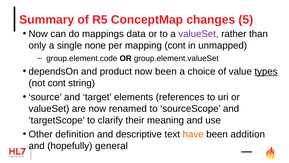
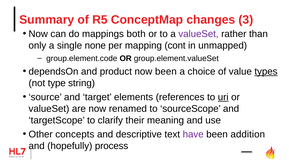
5: 5 -> 3
data: data -> both
not cont: cont -> type
uri underline: none -> present
definition: definition -> concepts
have colour: orange -> purple
general: general -> process
